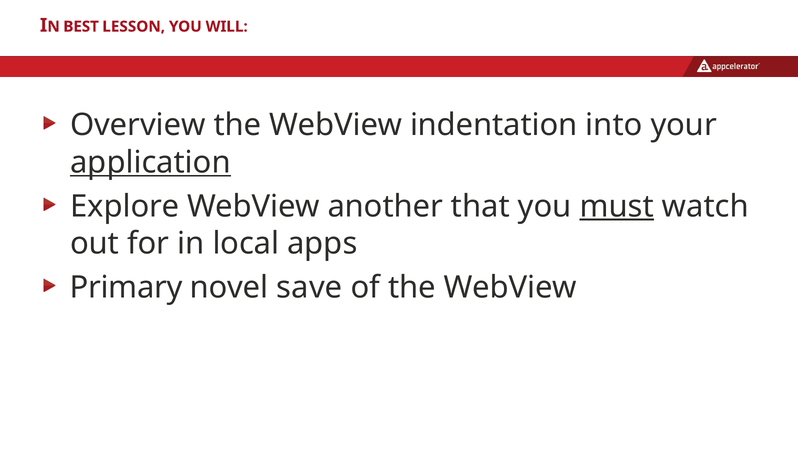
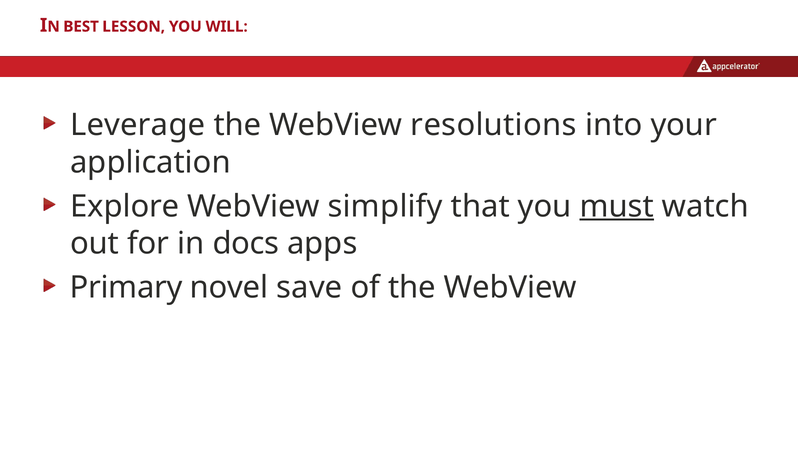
Overview: Overview -> Leverage
indentation: indentation -> resolutions
application underline: present -> none
another: another -> simplify
local: local -> docs
